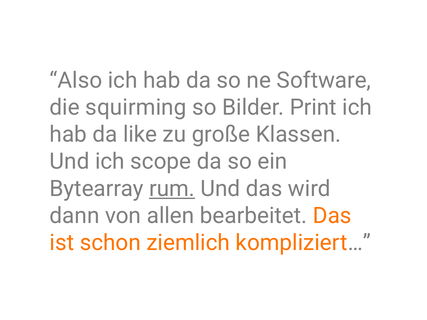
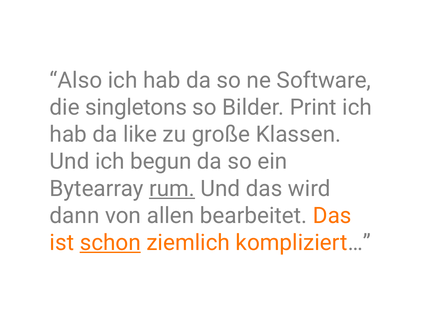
squirming: squirming -> singletons
scope: scope -> begun
schon underline: none -> present
